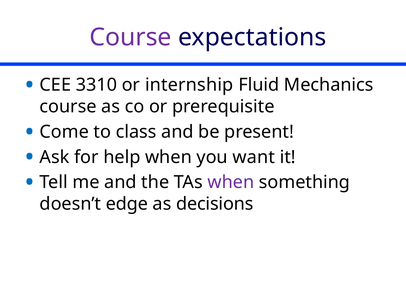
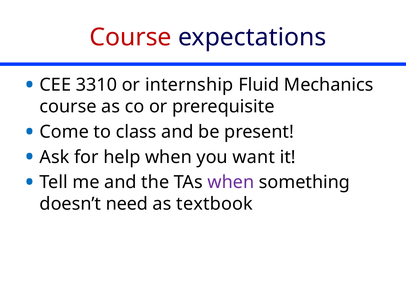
Course at (131, 37) colour: purple -> red
edge: edge -> need
decisions: decisions -> textbook
